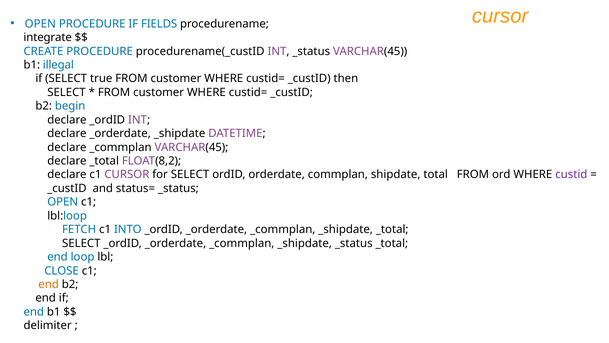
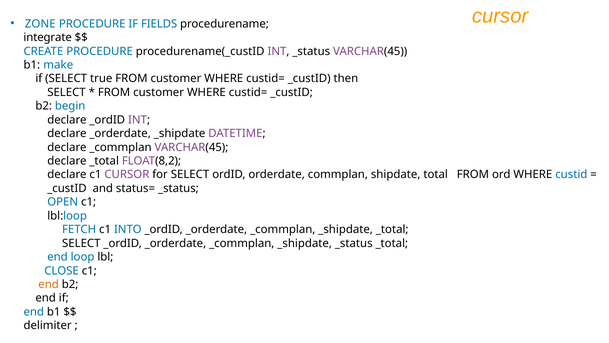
OPEN at (40, 24): OPEN -> ZONE
illegal: illegal -> make
custid colour: purple -> blue
